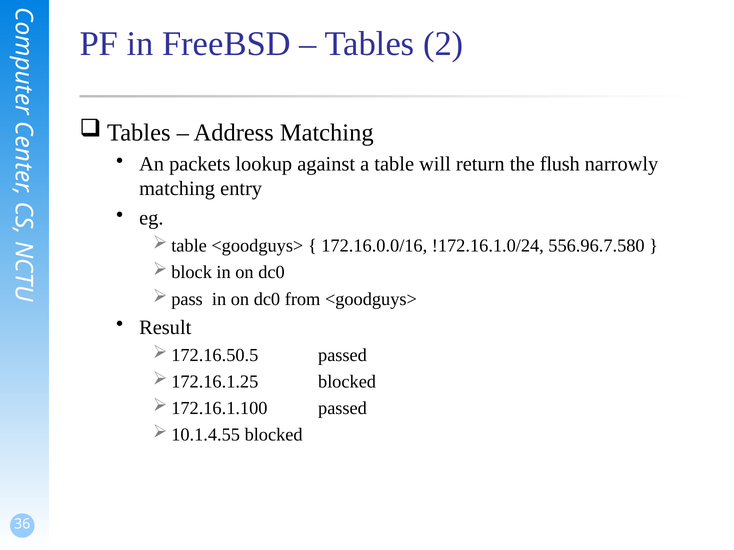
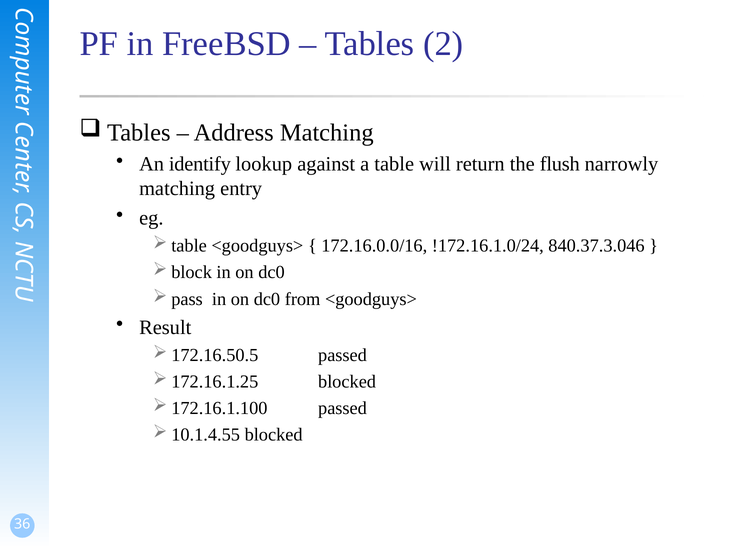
packets: packets -> identify
556.96.7.580: 556.96.7.580 -> 840.37.3.046
